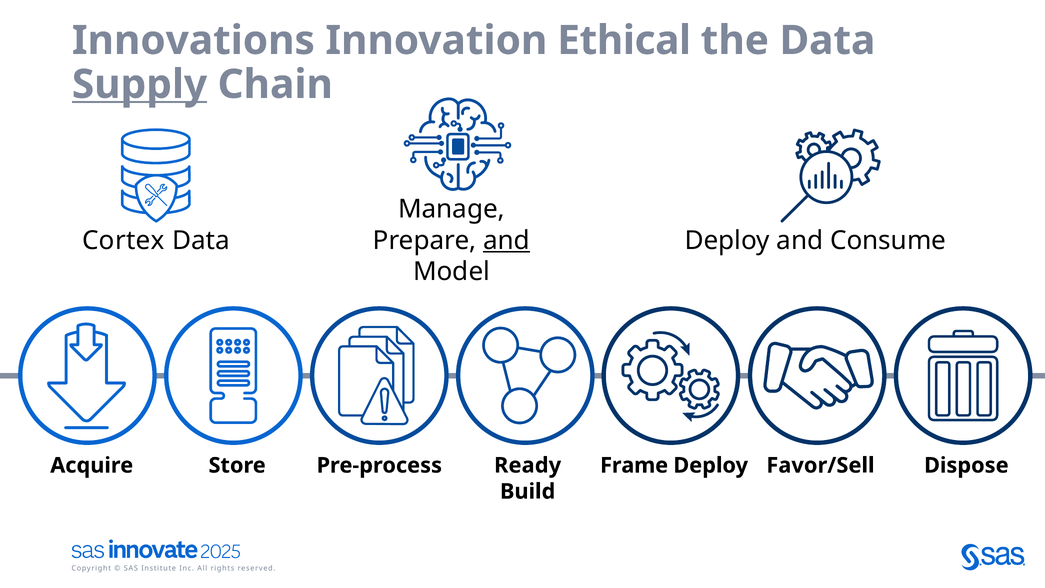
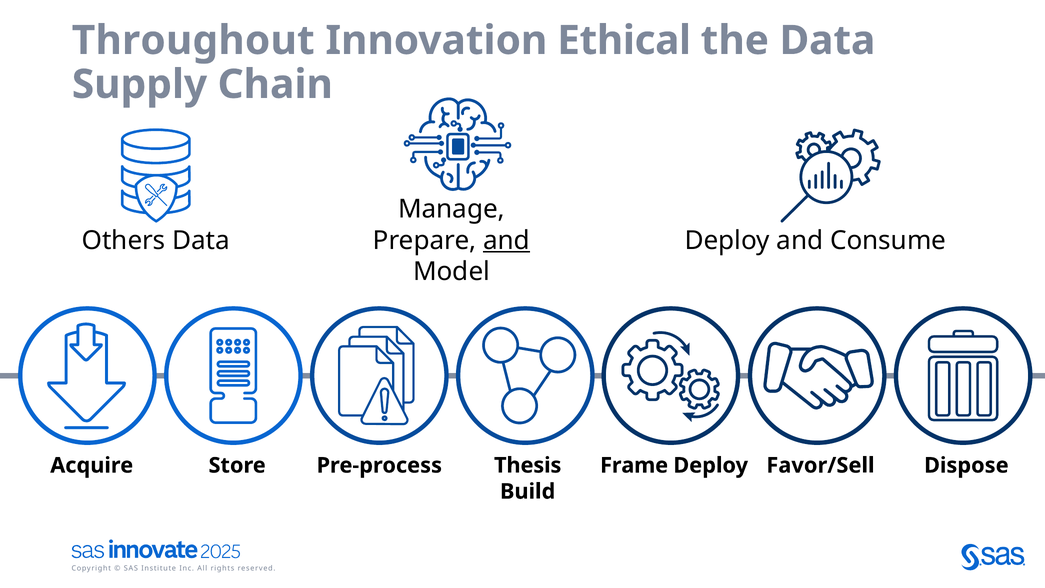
Innovations: Innovations -> Throughout
Supply underline: present -> none
Cortex: Cortex -> Others
Ready: Ready -> Thesis
